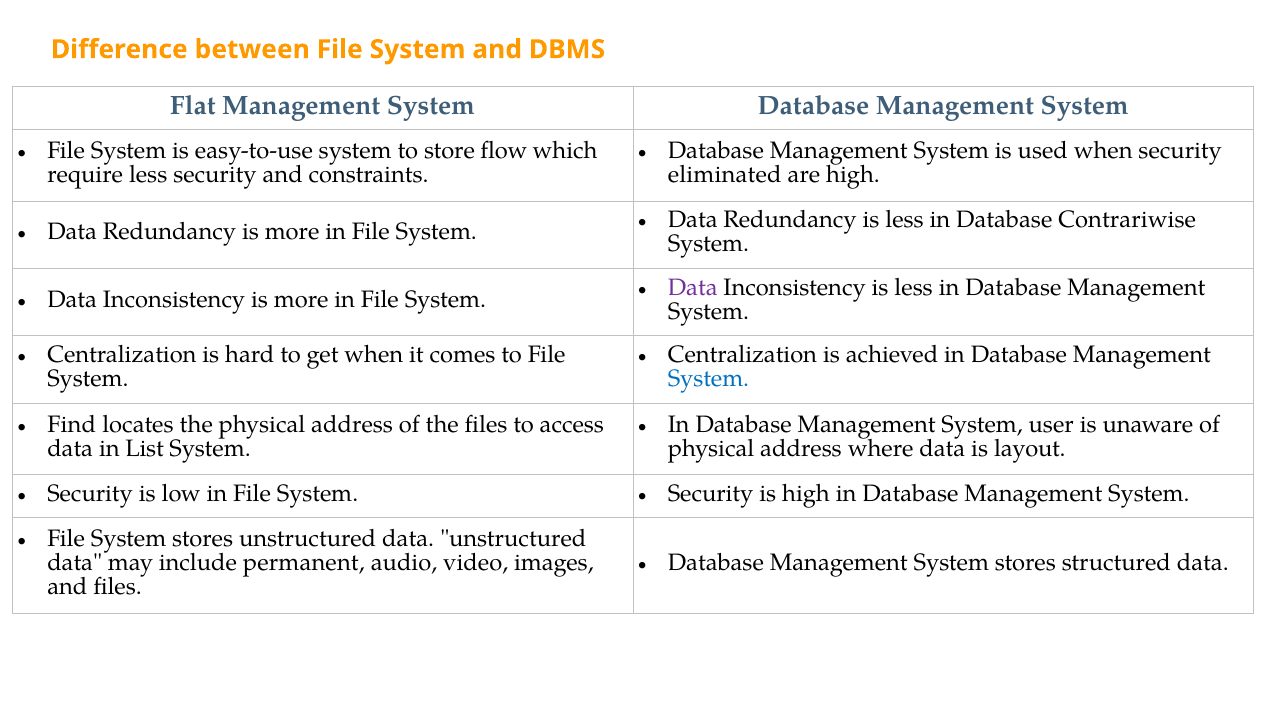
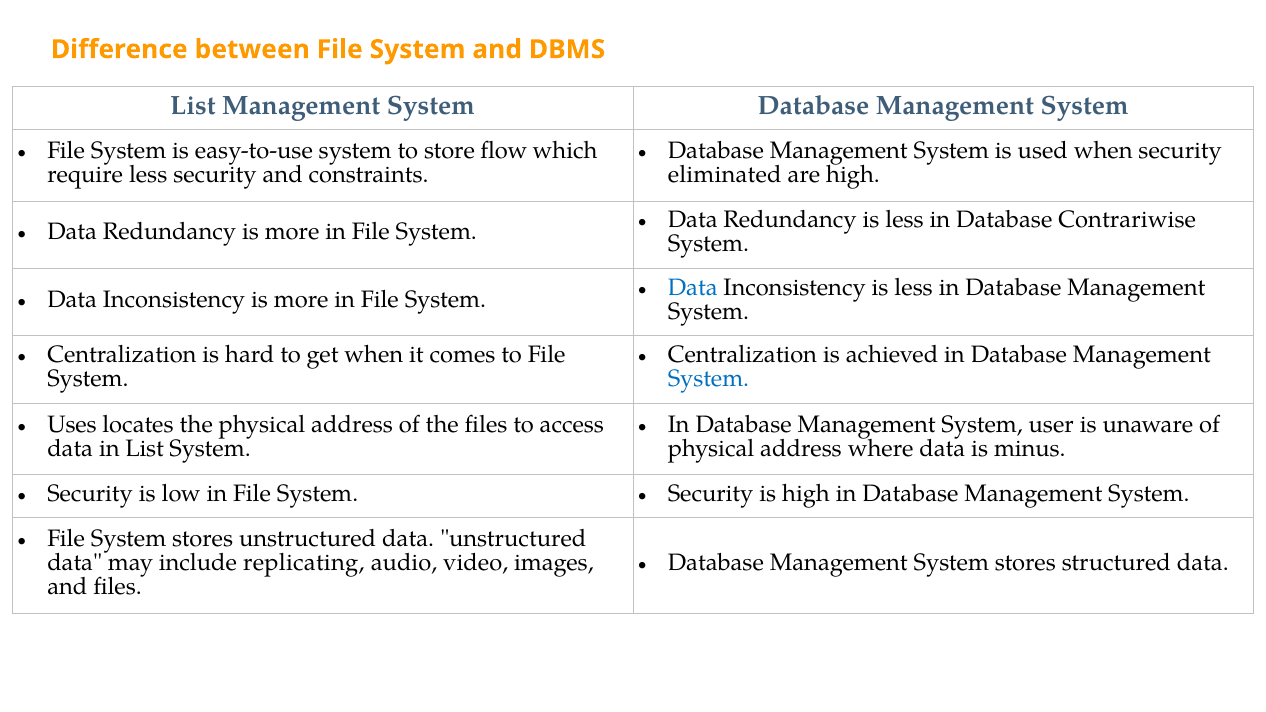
Flat at (193, 106): Flat -> List
Data at (693, 288) colour: purple -> blue
Find: Find -> Uses
layout: layout -> minus
permanent: permanent -> replicating
